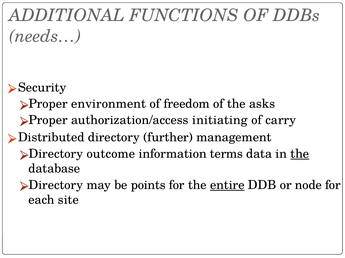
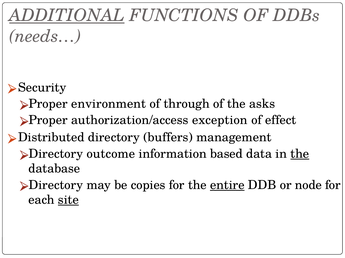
ADDITIONAL underline: none -> present
freedom: freedom -> through
initiating: initiating -> exception
carry: carry -> effect
further: further -> buffers
terms: terms -> based
points: points -> copies
site underline: none -> present
